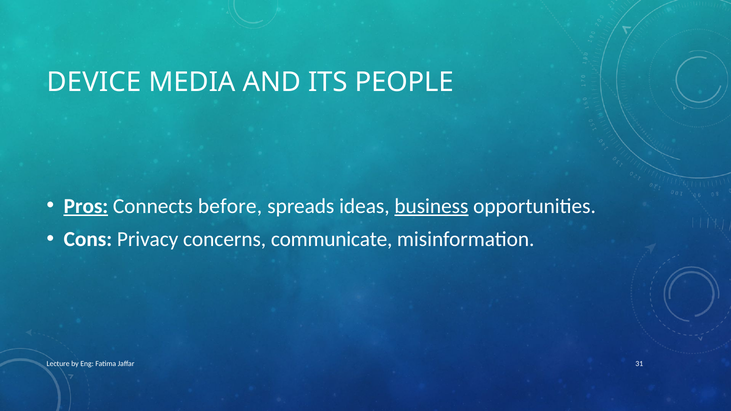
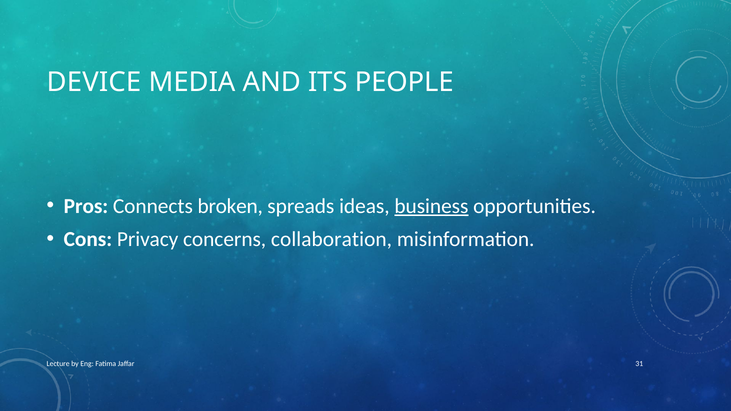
Pros underline: present -> none
before: before -> broken
communicate: communicate -> collaboration
